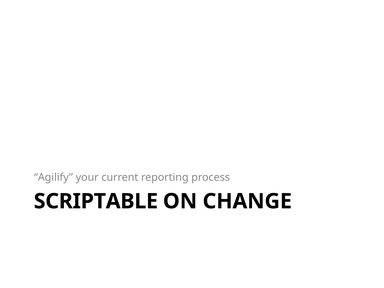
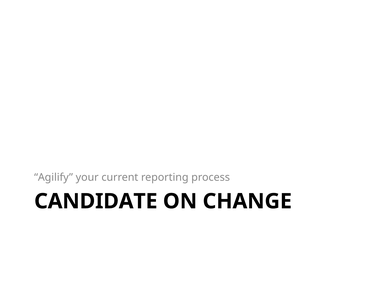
SCRIPTABLE: SCRIPTABLE -> CANDIDATE
